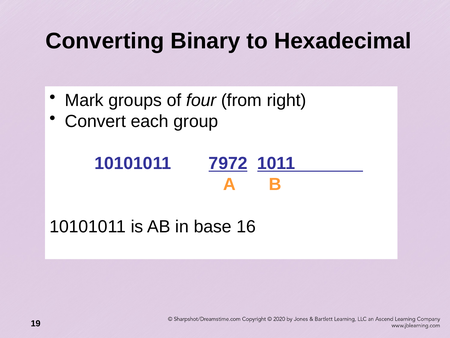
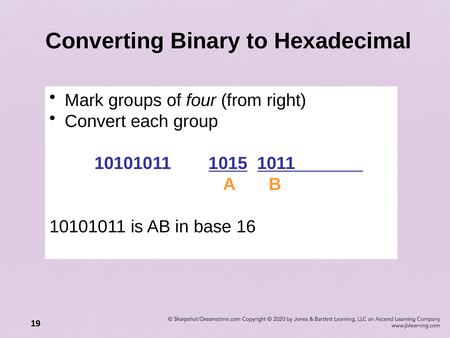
7972: 7972 -> 1015
